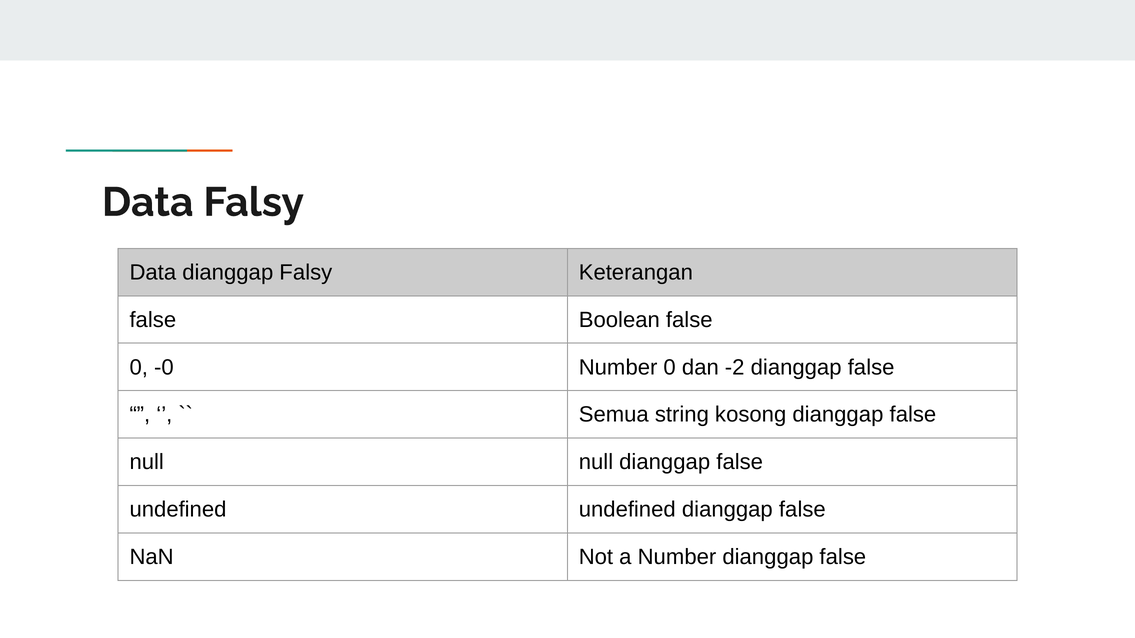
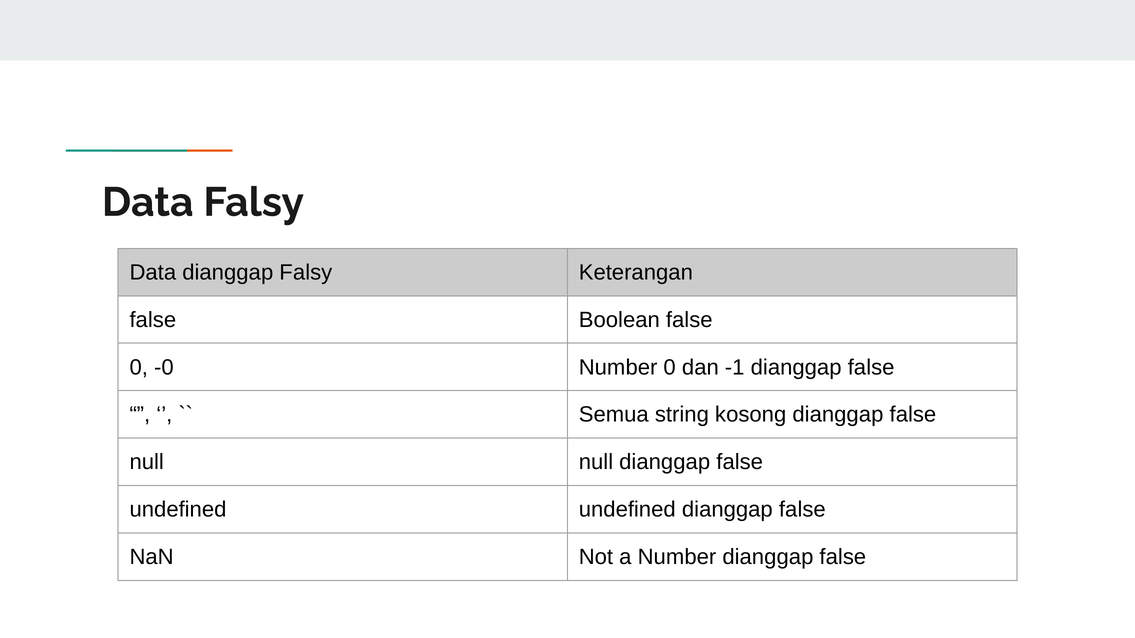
-2: -2 -> -1
